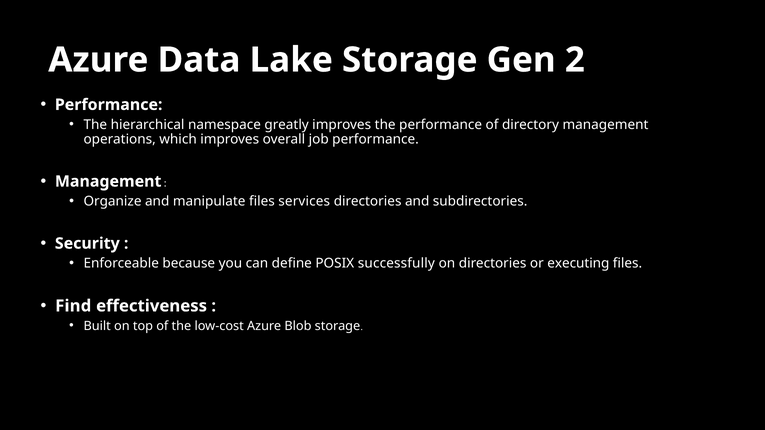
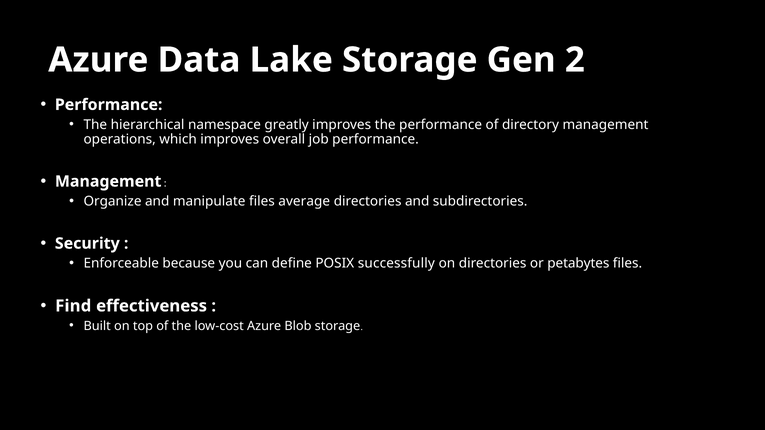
services: services -> average
executing: executing -> petabytes
